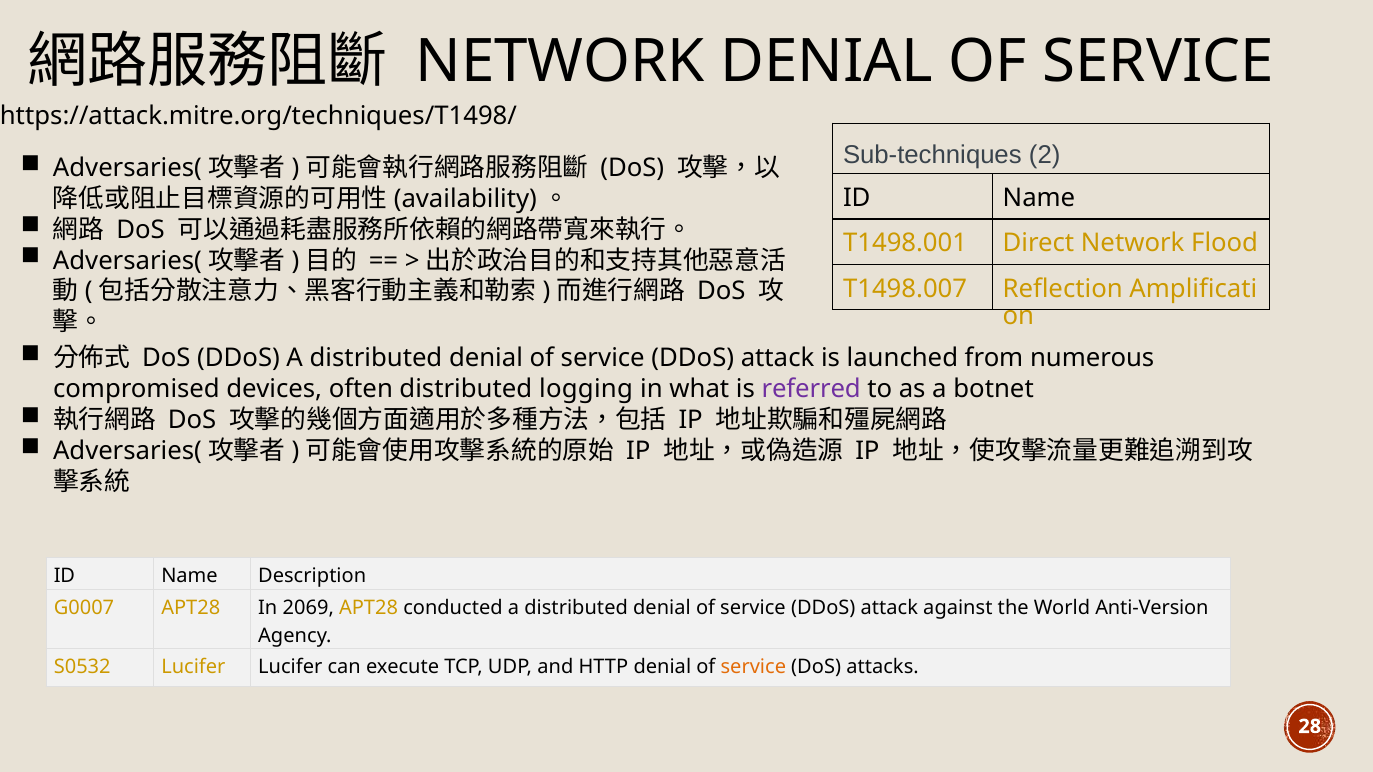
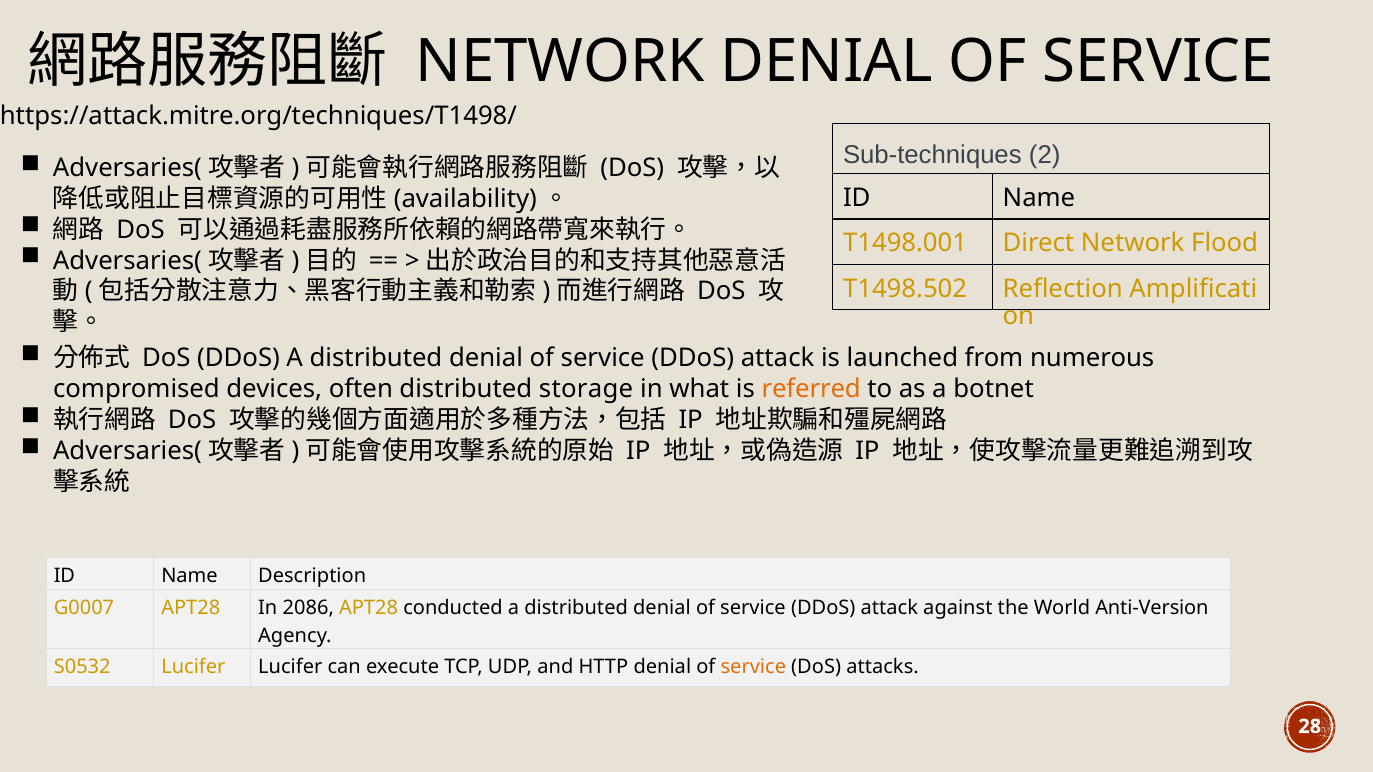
T1498.007: T1498.007 -> T1498.502
logging: logging -> storage
referred colour: purple -> orange
2069: 2069 -> 2086
